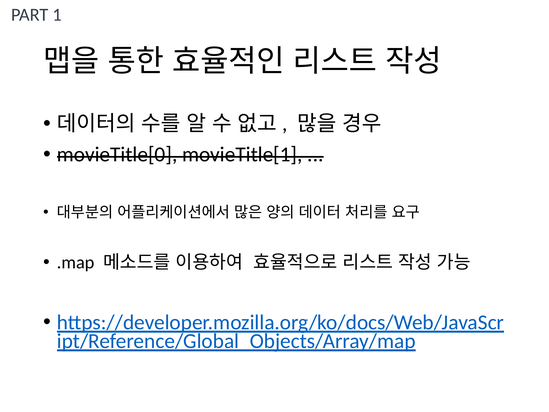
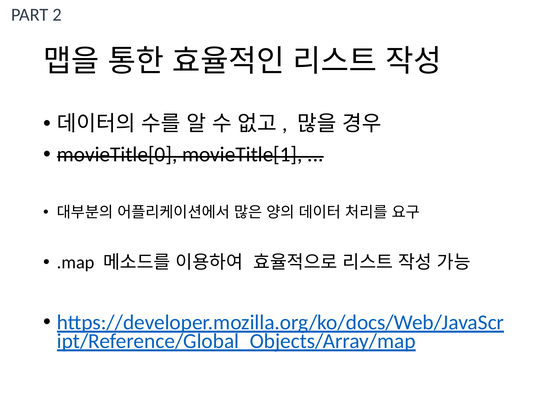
1: 1 -> 2
